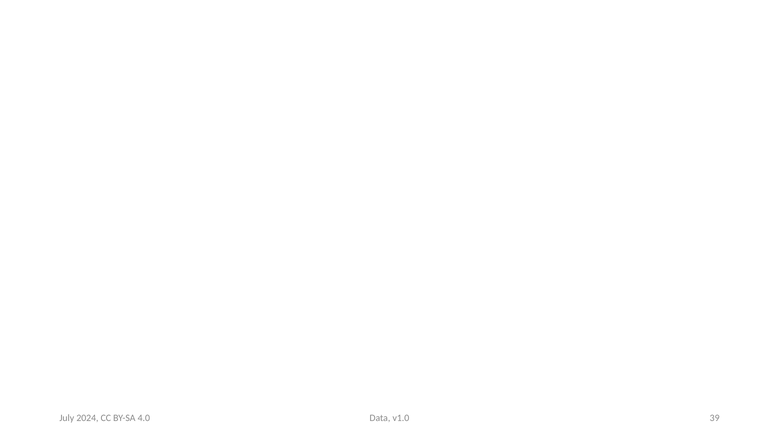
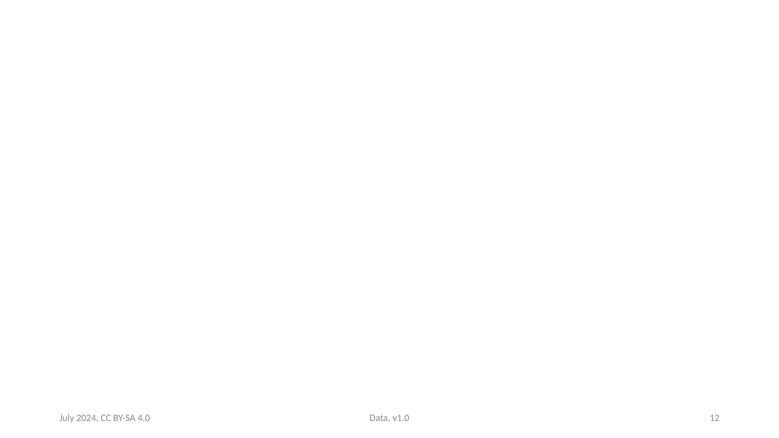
39: 39 -> 12
